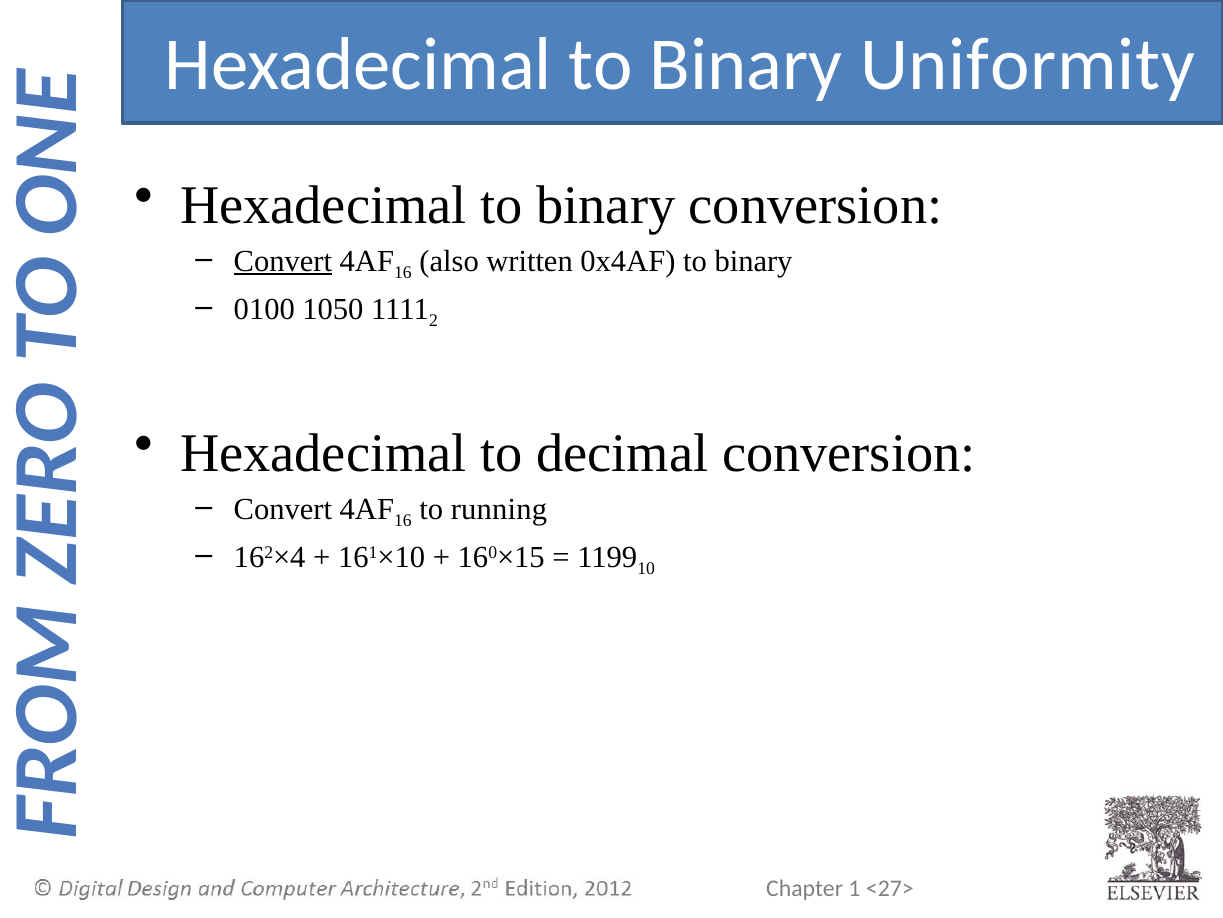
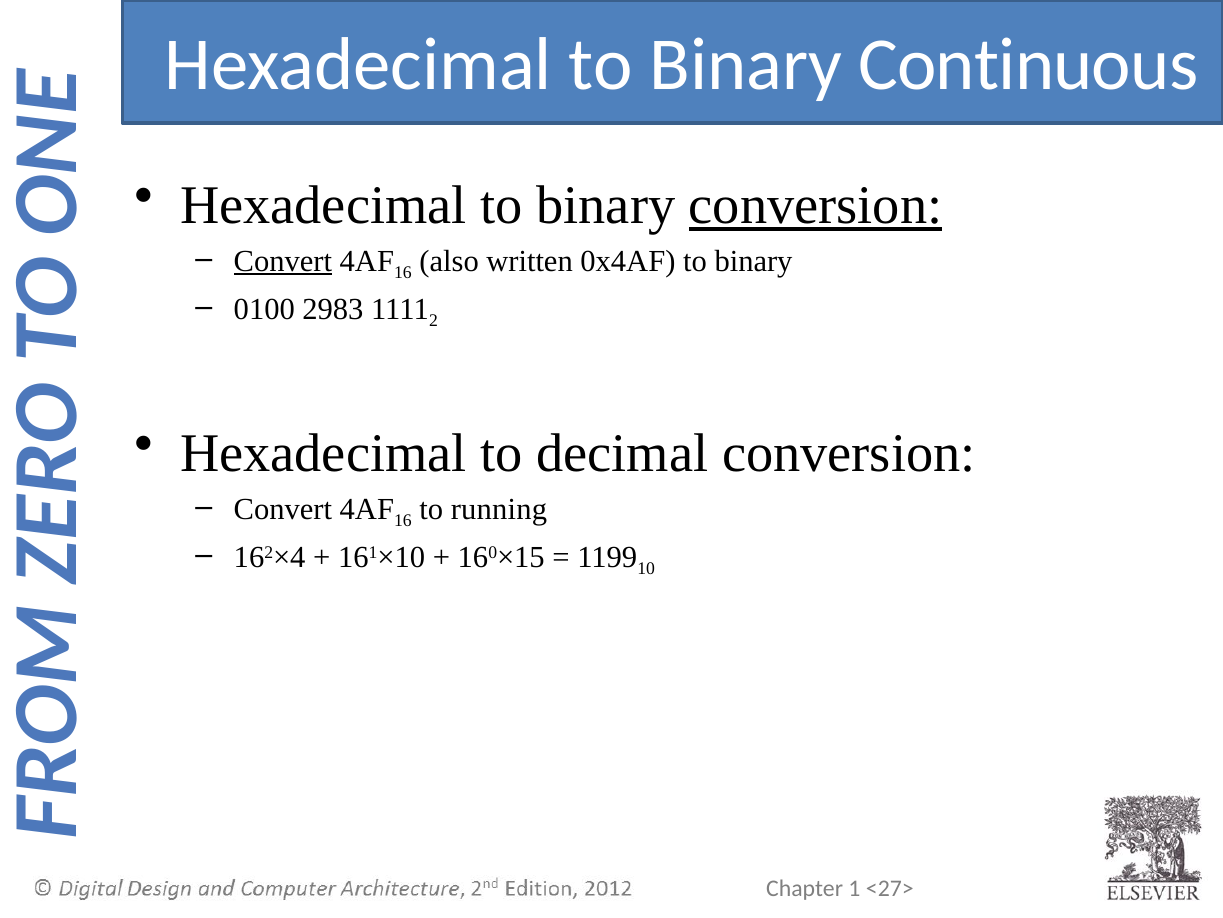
Uniformity: Uniformity -> Continuous
conversion at (816, 206) underline: none -> present
1050: 1050 -> 2983
